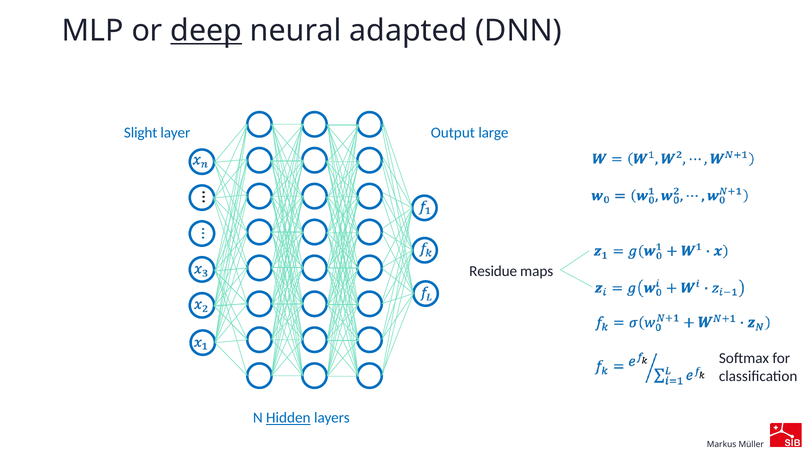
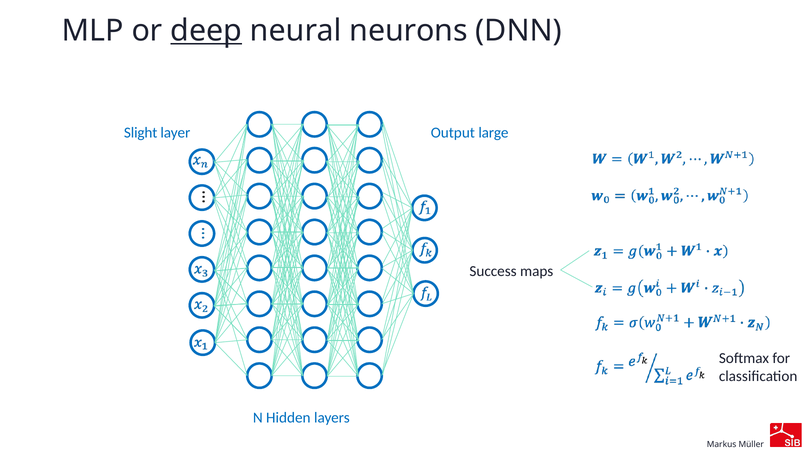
adapted: adapted -> neurons
Residue: Residue -> Success
Hidden underline: present -> none
